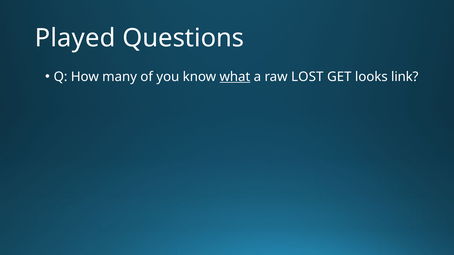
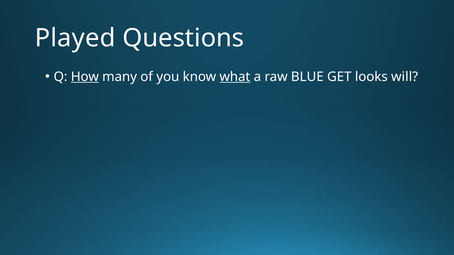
How underline: none -> present
LOST: LOST -> BLUE
link: link -> will
